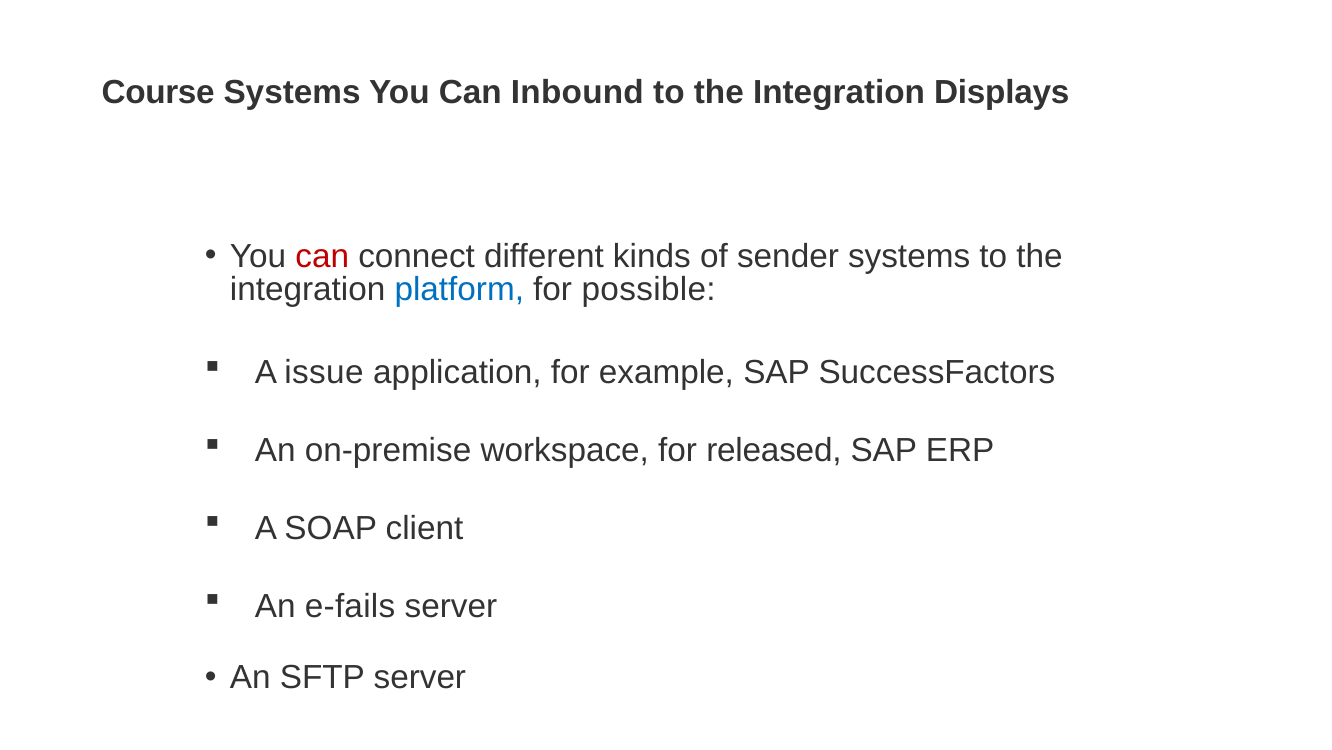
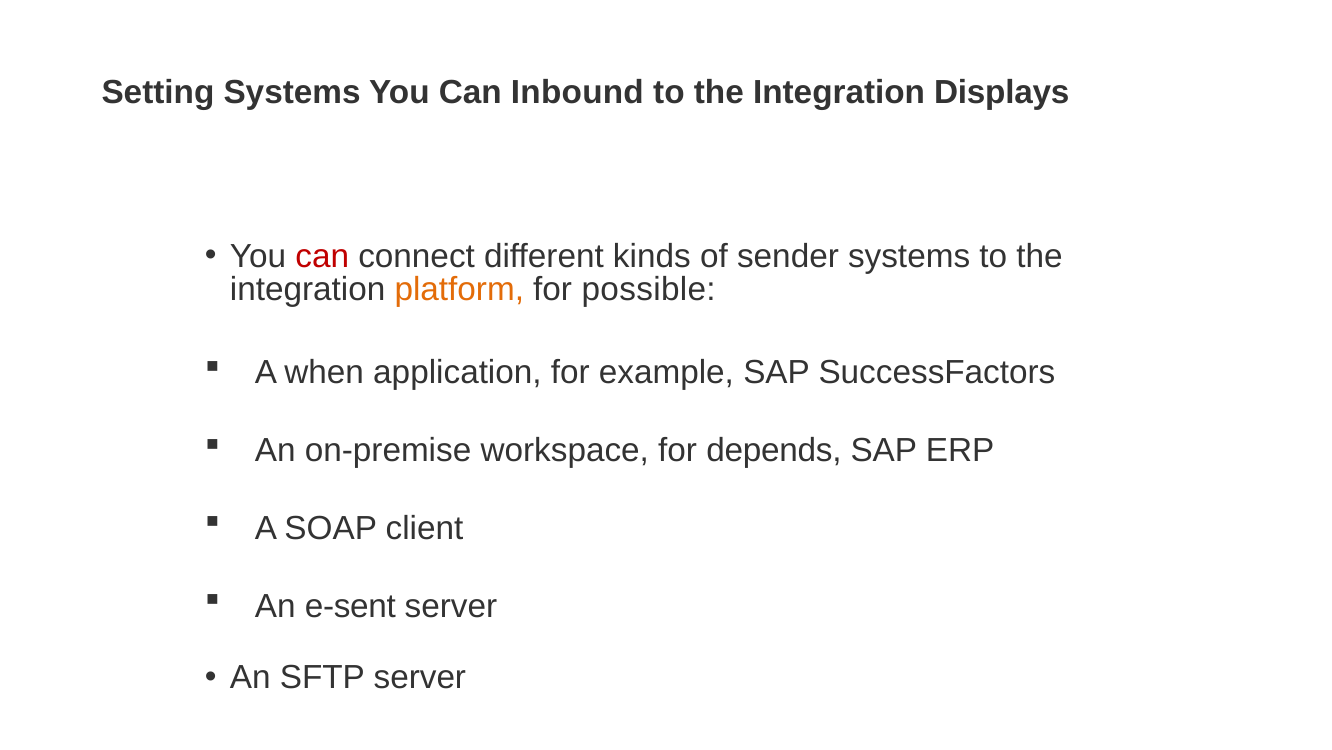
Course: Course -> Setting
platform colour: blue -> orange
issue: issue -> when
released: released -> depends
e-fails: e-fails -> e-sent
